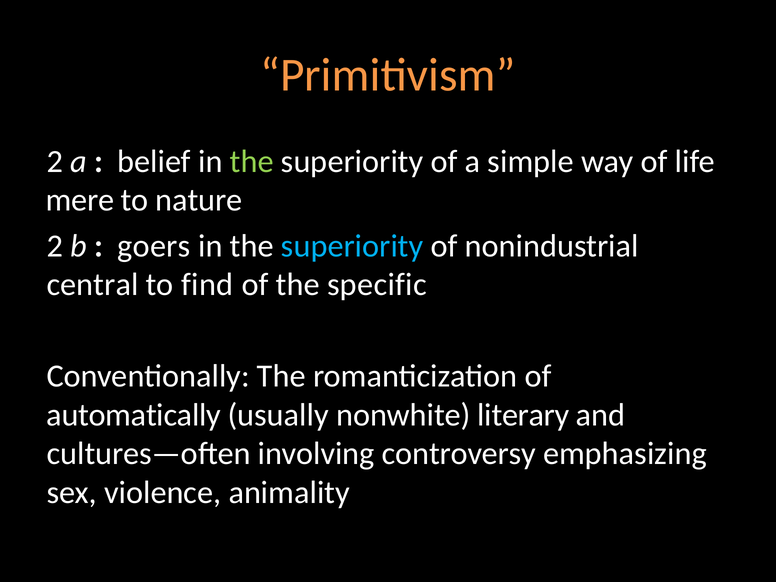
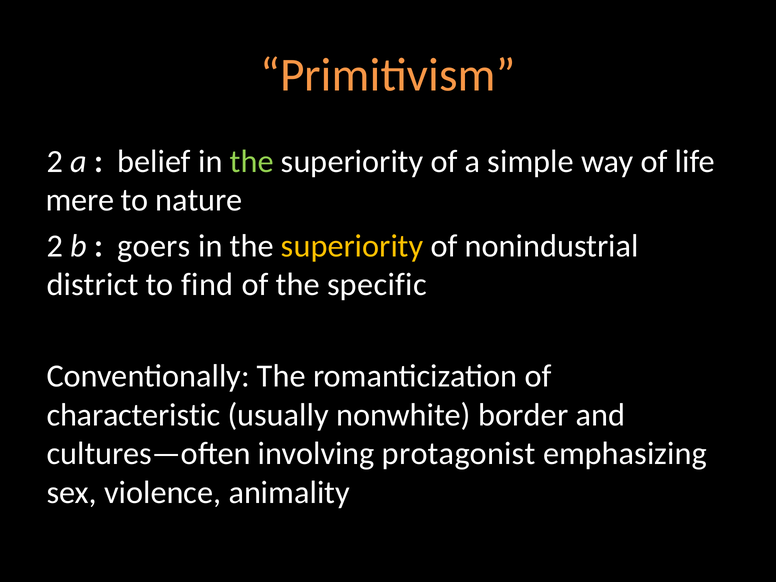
superiority at (352, 246) colour: light blue -> yellow
central: central -> district
automatically: automatically -> characteristic
literary: literary -> border
controversy: controversy -> protagonist
